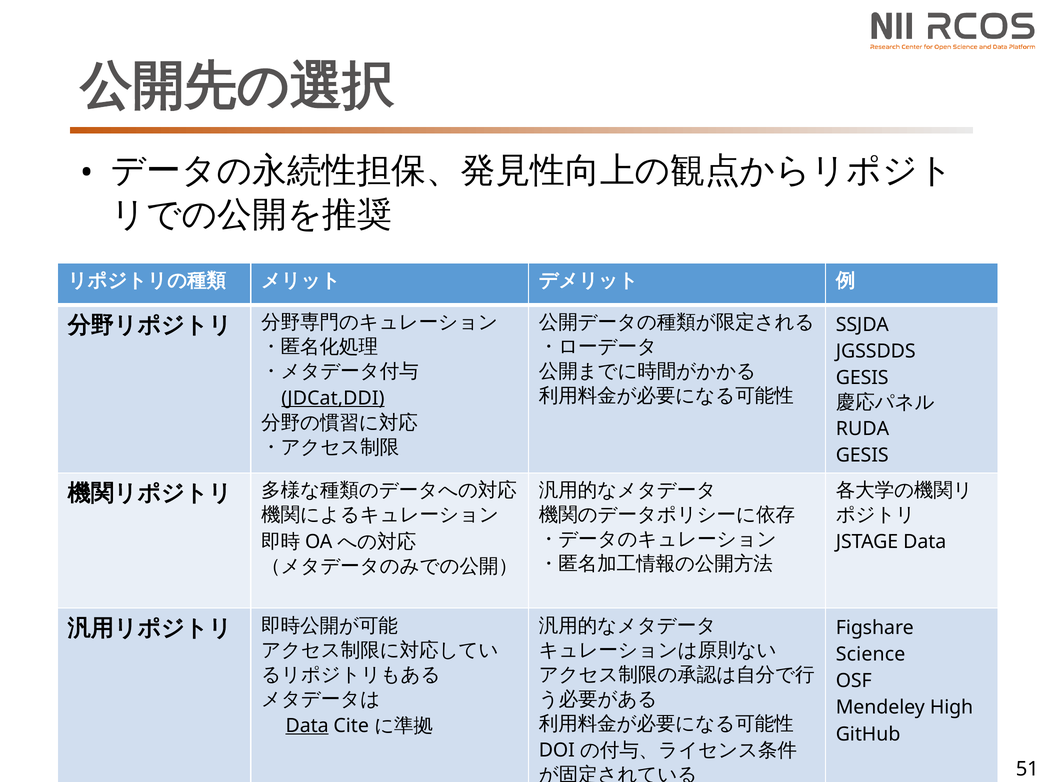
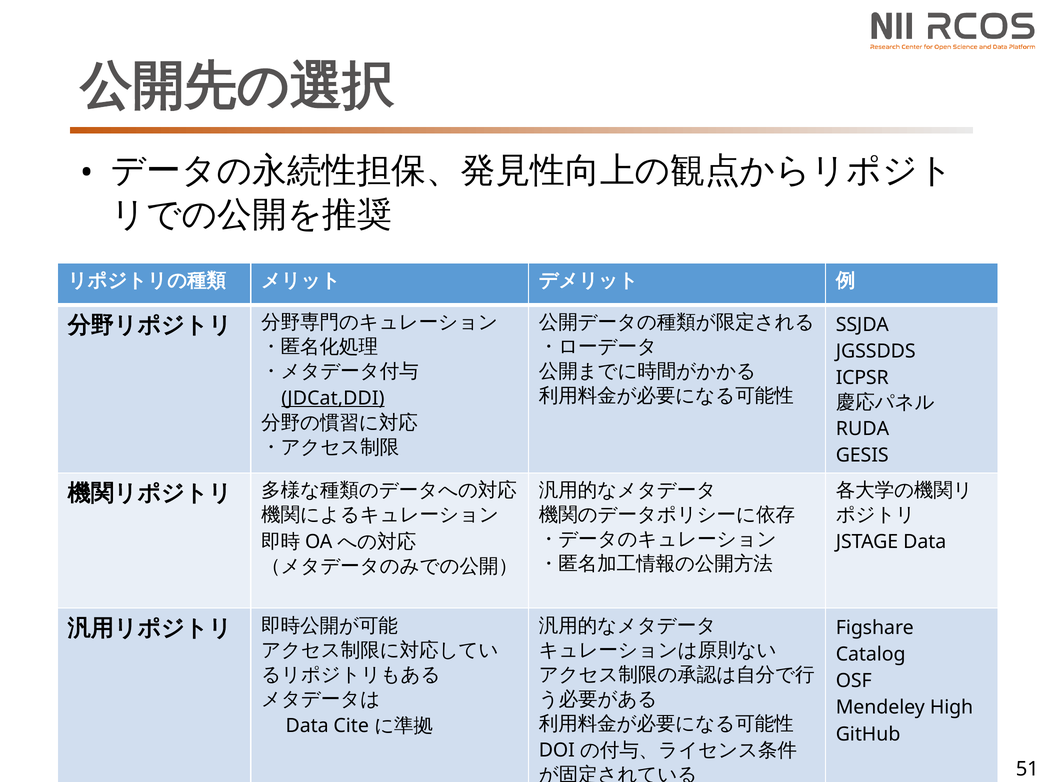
GESIS at (862, 378): GESIS -> ICPSR
Science: Science -> Catalog
Data at (307, 726) underline: present -> none
